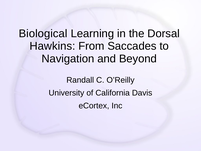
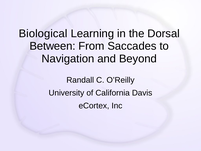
Hawkins: Hawkins -> Between
